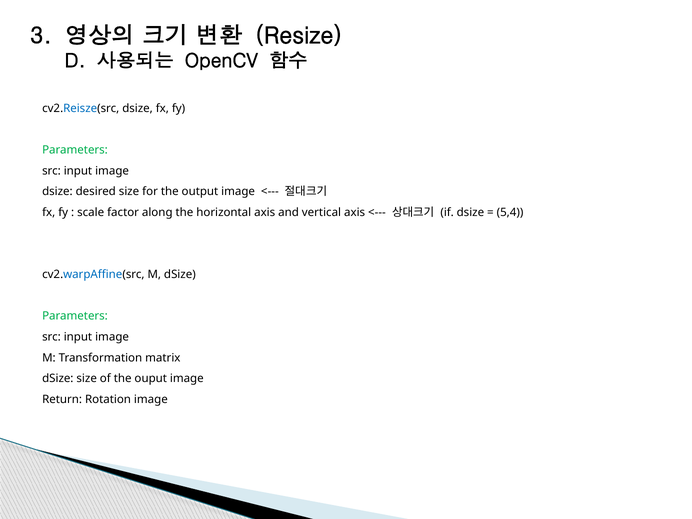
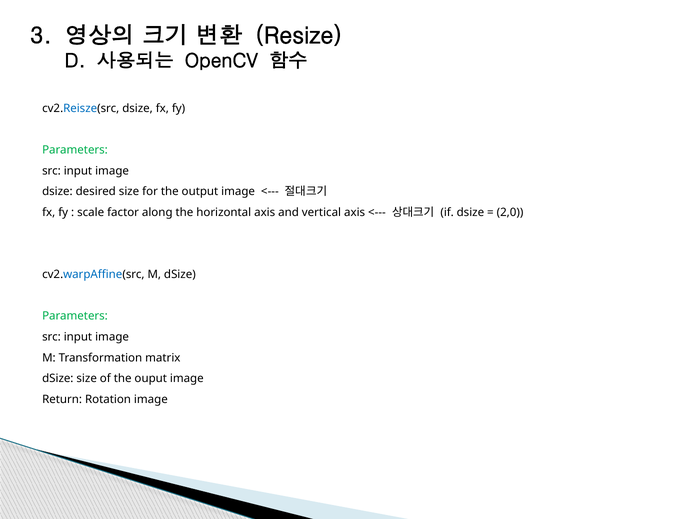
5,4: 5,4 -> 2,0
